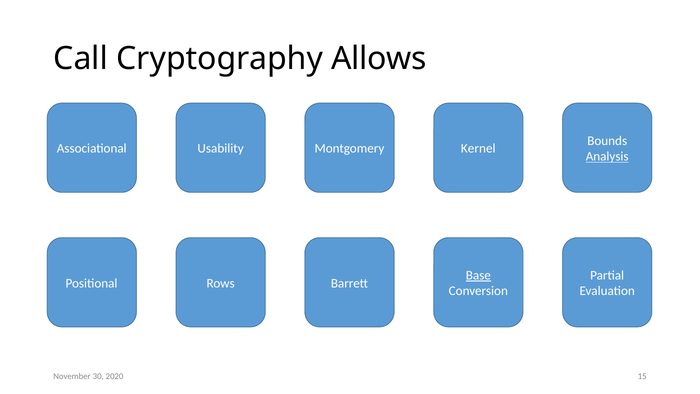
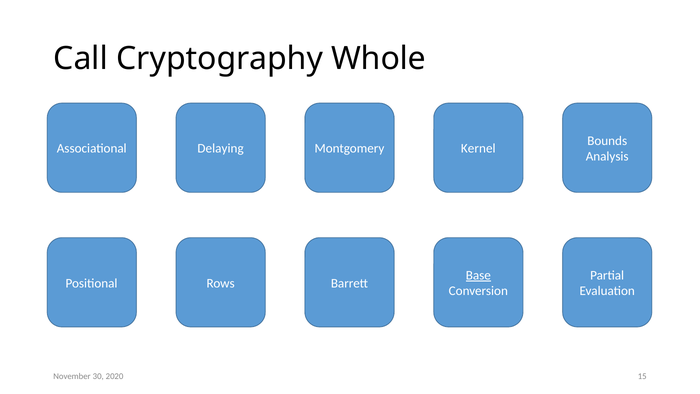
Allows: Allows -> Whole
Usability: Usability -> Delaying
Analysis underline: present -> none
